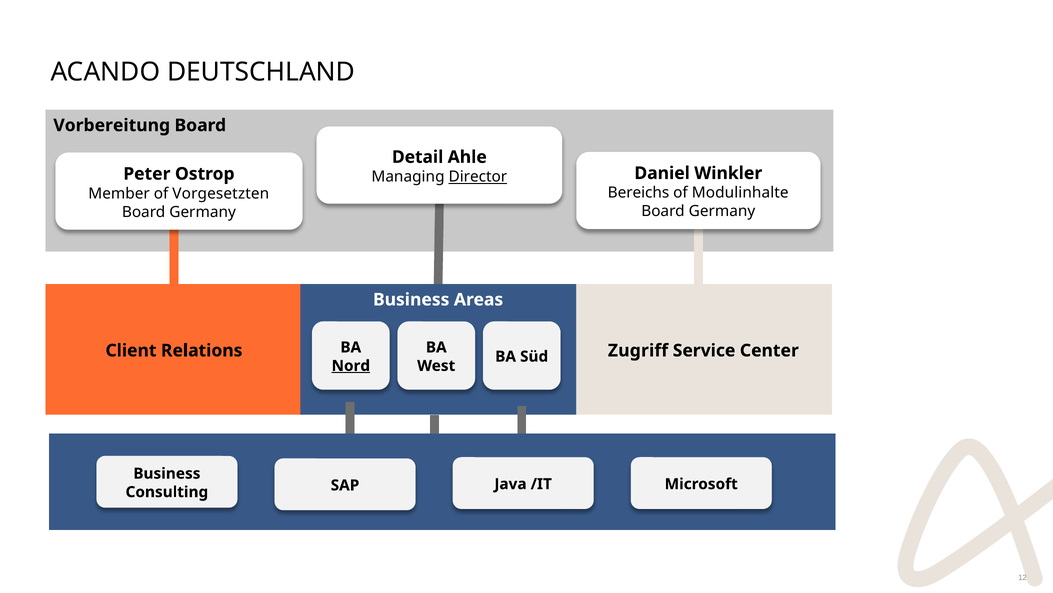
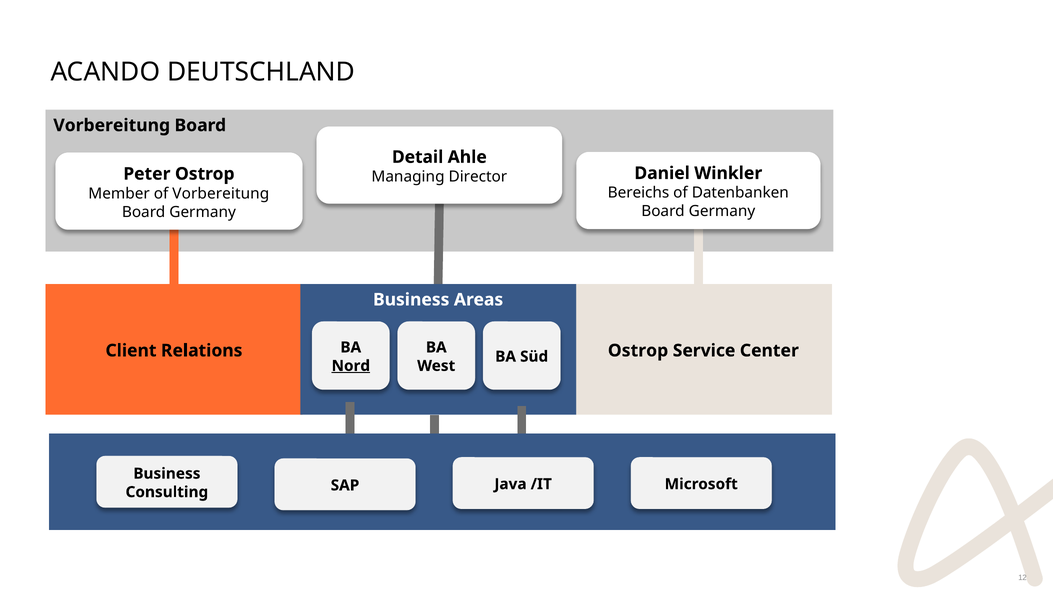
Director underline: present -> none
Modulinhalte: Modulinhalte -> Datenbanken
of Vorgesetzten: Vorgesetzten -> Vorbereitung
Relations Zugriff: Zugriff -> Ostrop
